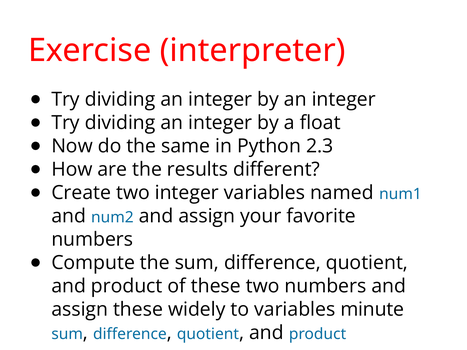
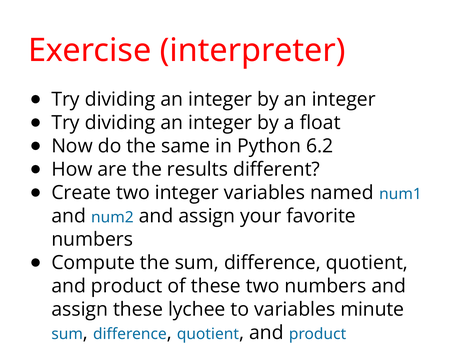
2.3: 2.3 -> 6.2
widely: widely -> lychee
